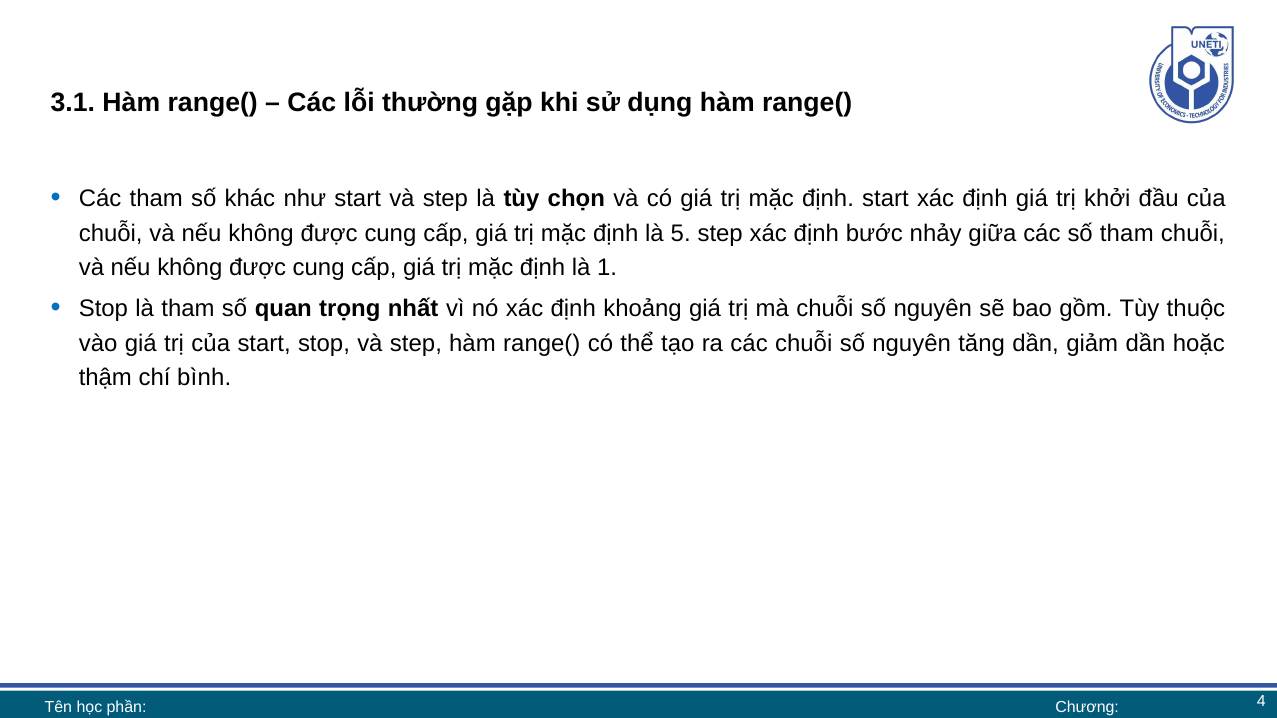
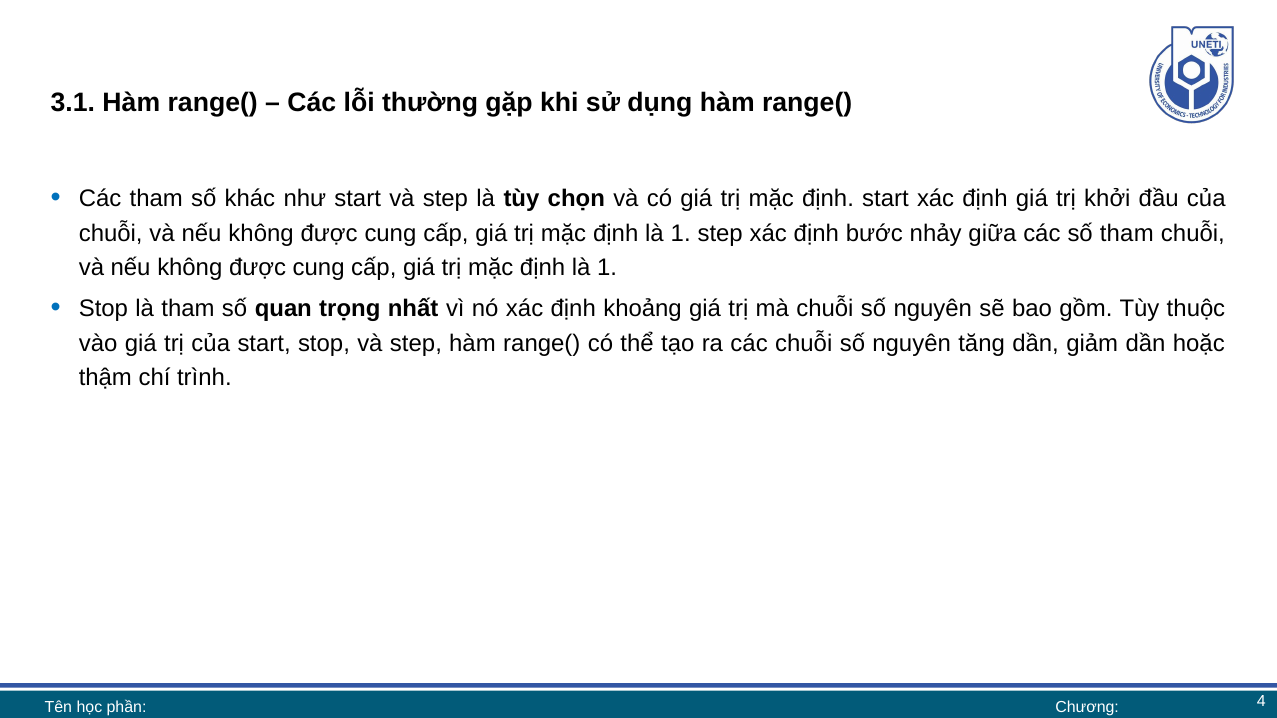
5 at (681, 233): 5 -> 1
bình: bình -> trình
